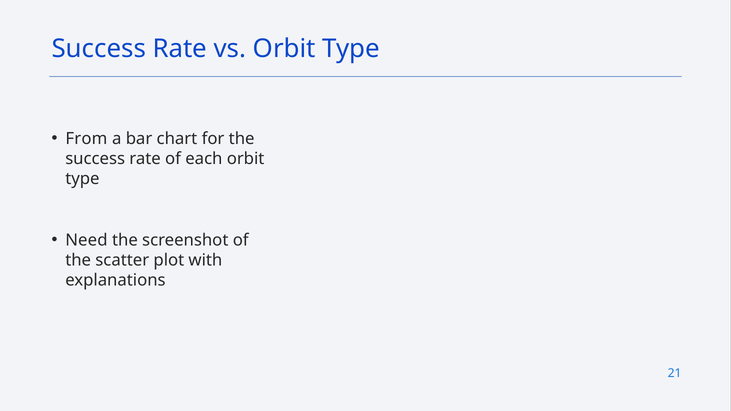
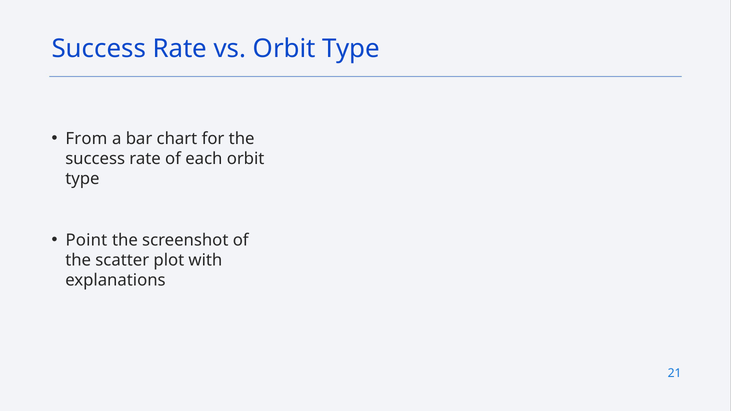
Need: Need -> Point
